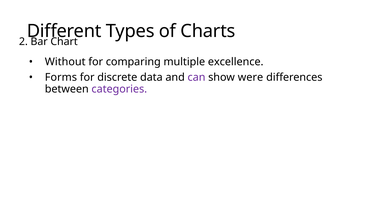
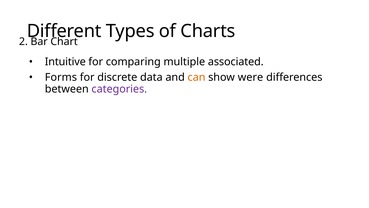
Without: Without -> Intuitive
excellence: excellence -> associated
can colour: purple -> orange
